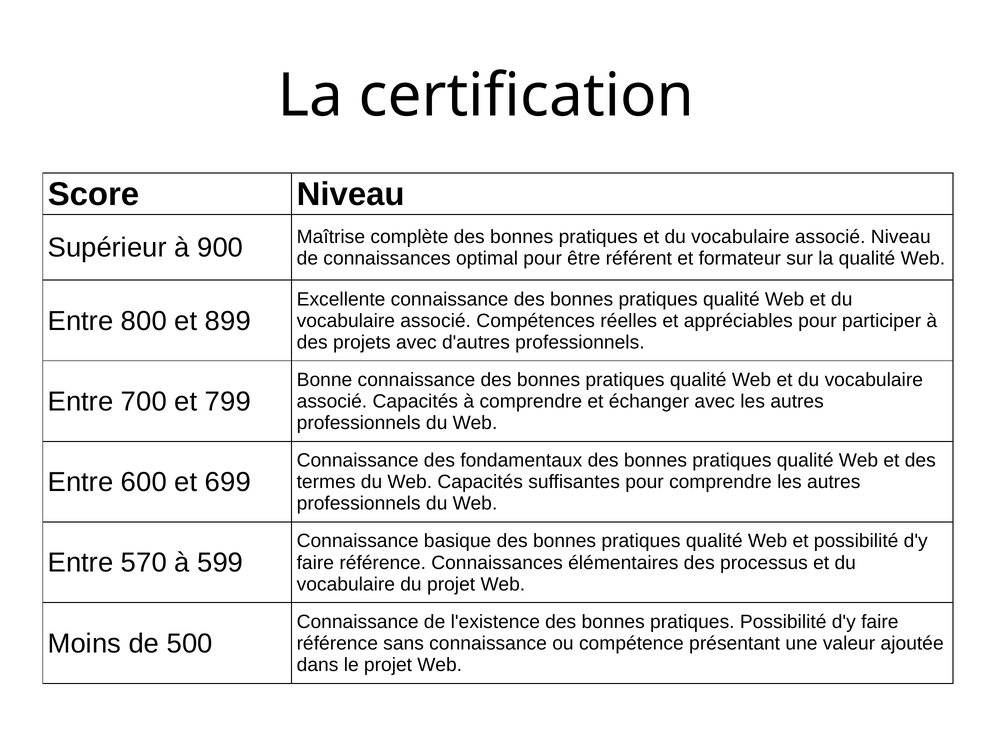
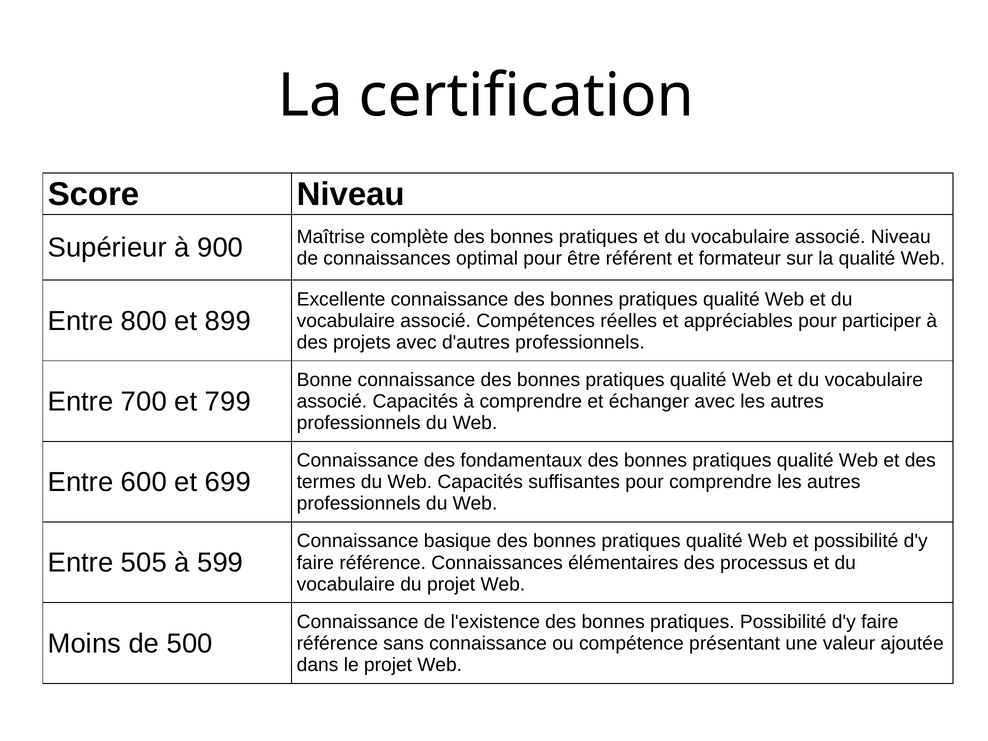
570: 570 -> 505
